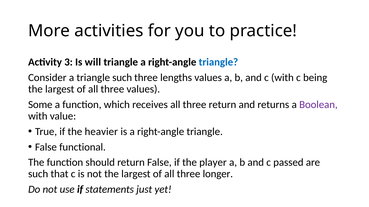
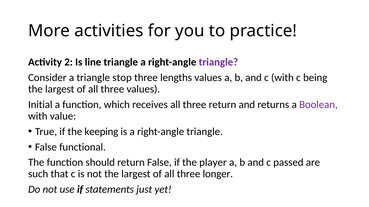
3: 3 -> 2
will: will -> line
triangle at (218, 62) colour: blue -> purple
triangle such: such -> stop
Some: Some -> Initial
heavier: heavier -> keeping
